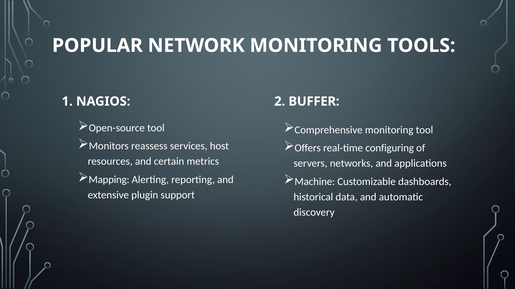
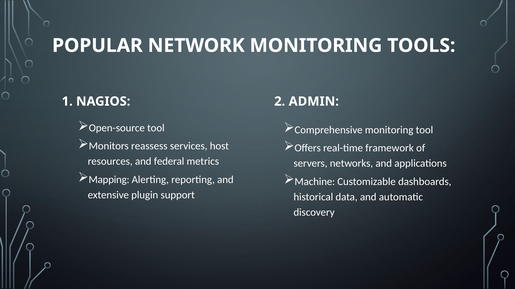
BUFFER: BUFFER -> ADMIN
configuring: configuring -> framework
certain: certain -> federal
